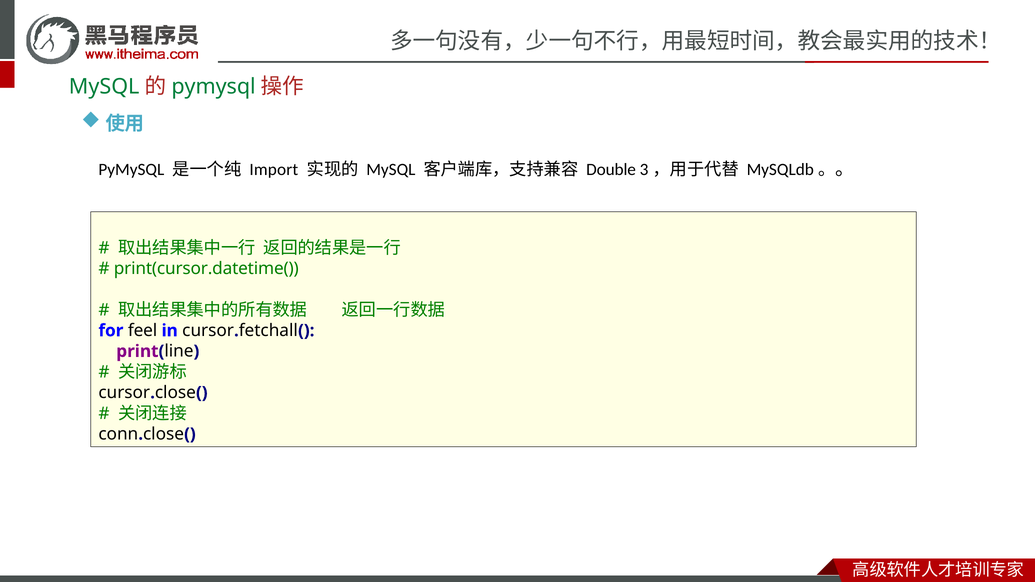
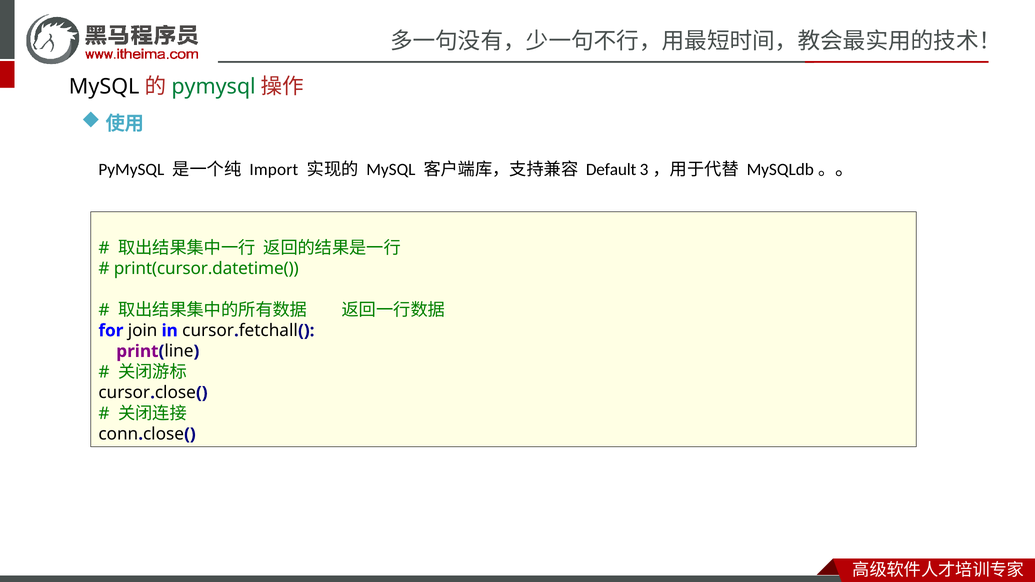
MySQL at (104, 86) colour: green -> black
Double: Double -> Default
feel: feel -> join
